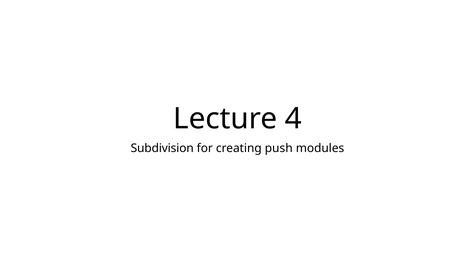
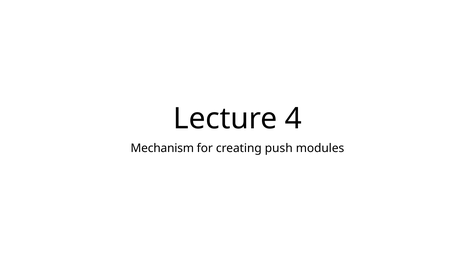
Subdivision: Subdivision -> Mechanism
